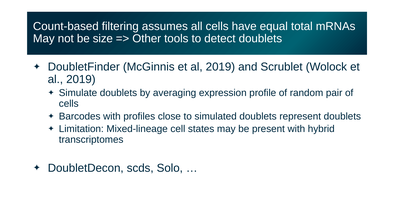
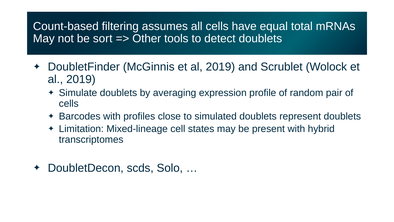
size: size -> sort
